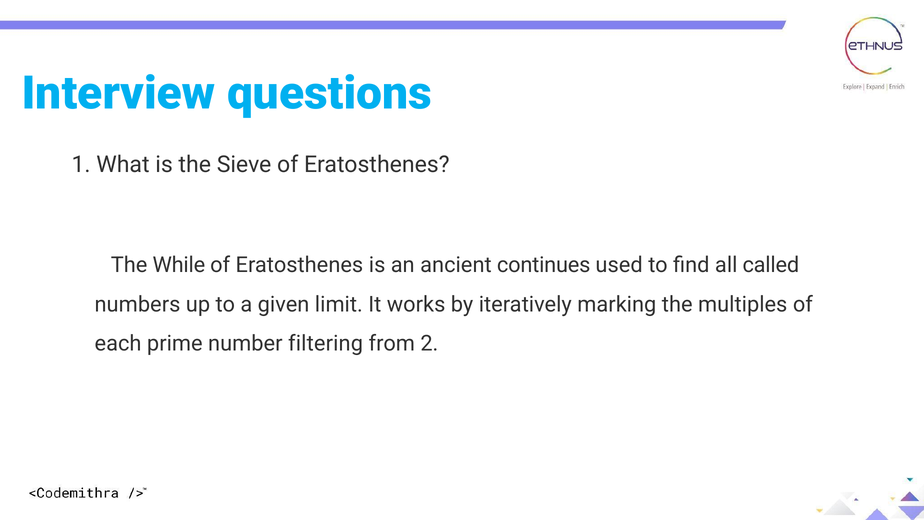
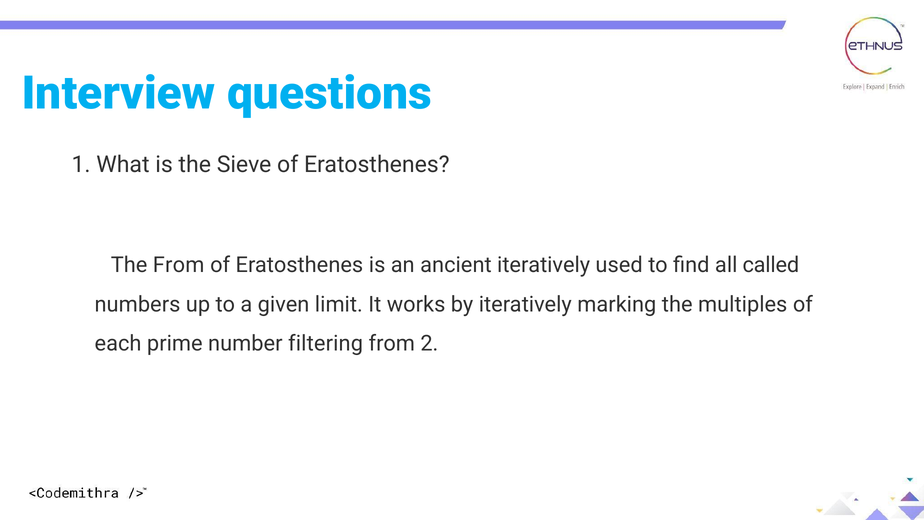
The While: While -> From
ancient continues: continues -> iteratively
